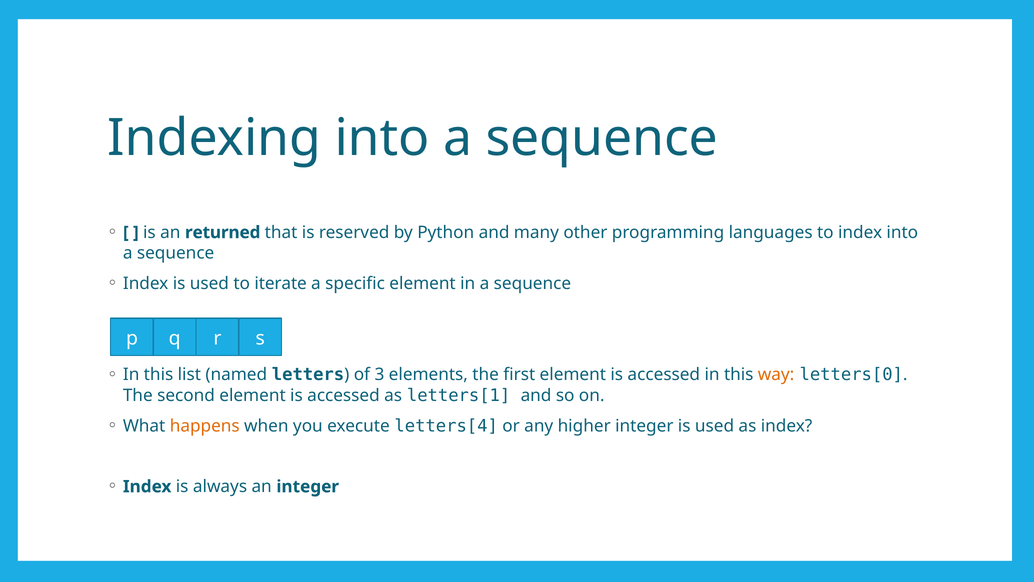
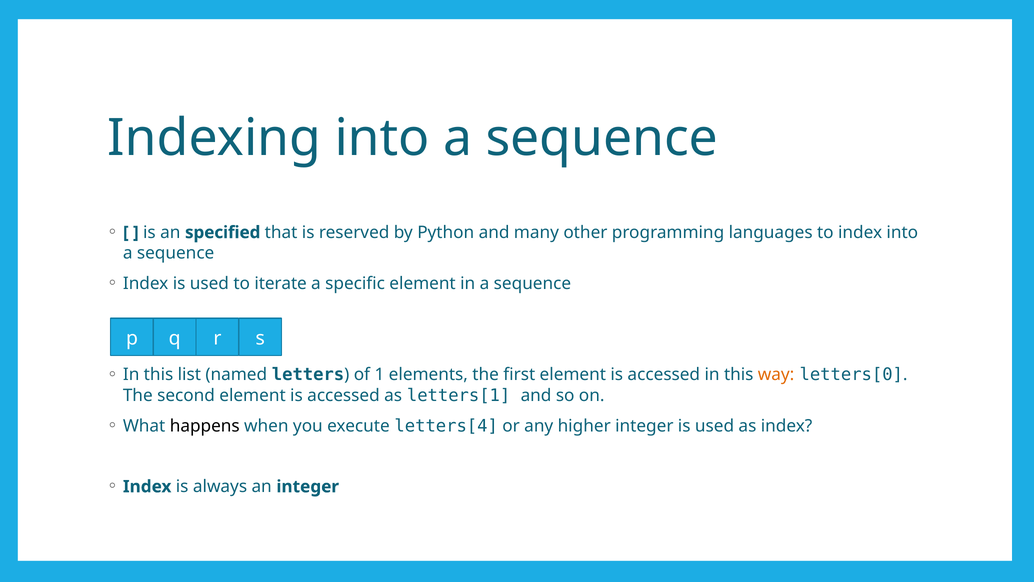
returned: returned -> specified
3: 3 -> 1
happens colour: orange -> black
